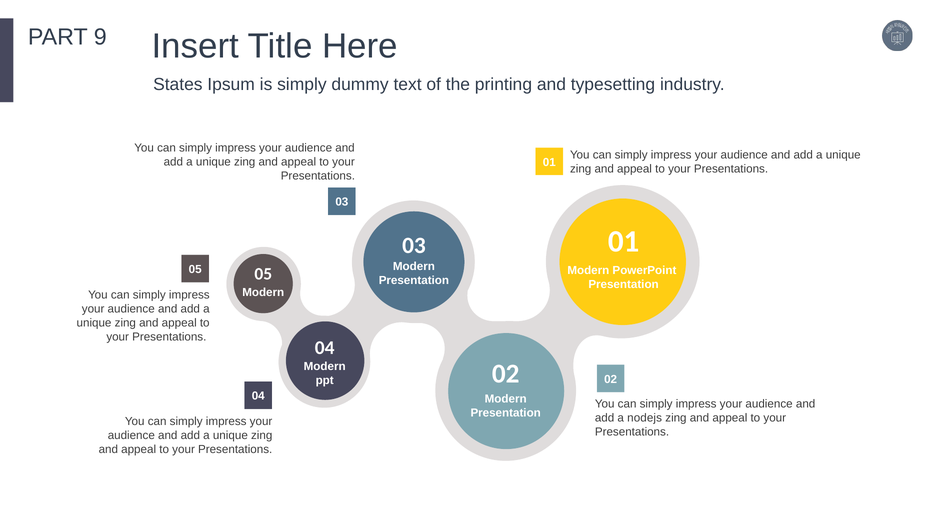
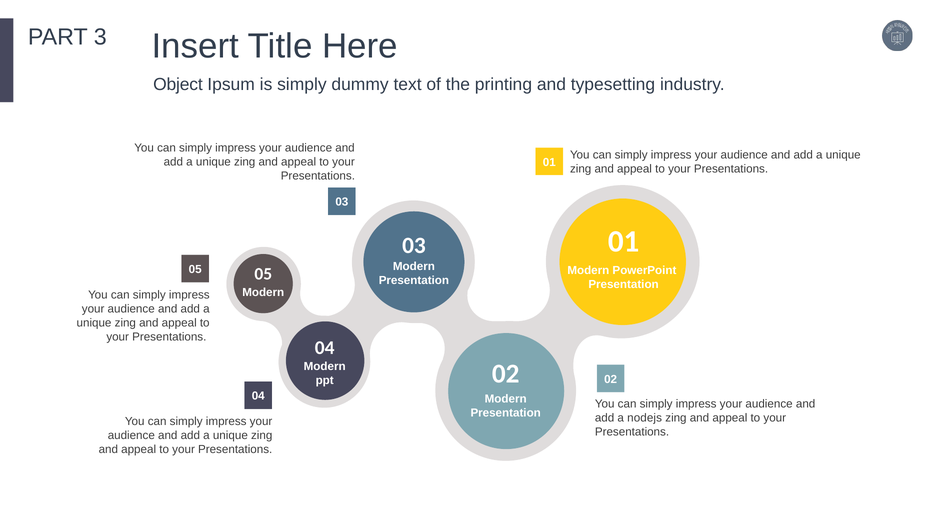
9: 9 -> 3
States: States -> Object
